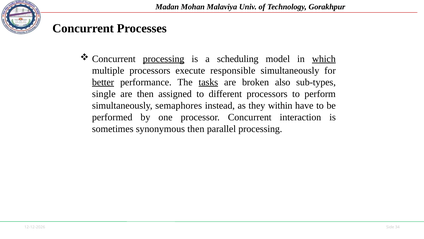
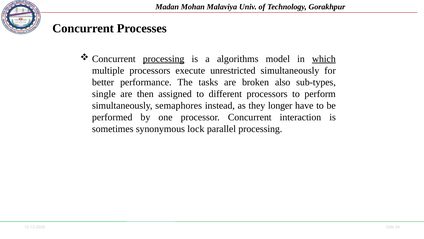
scheduling: scheduling -> algorithms
responsible: responsible -> unrestricted
better underline: present -> none
tasks underline: present -> none
within: within -> longer
synonymous then: then -> lock
